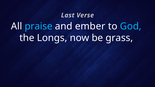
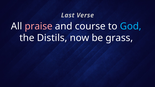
praise colour: light blue -> pink
ember: ember -> course
Longs: Longs -> Distils
